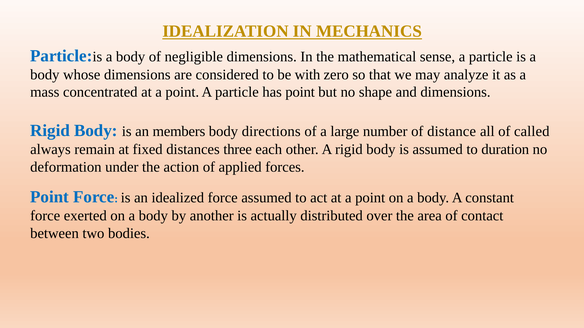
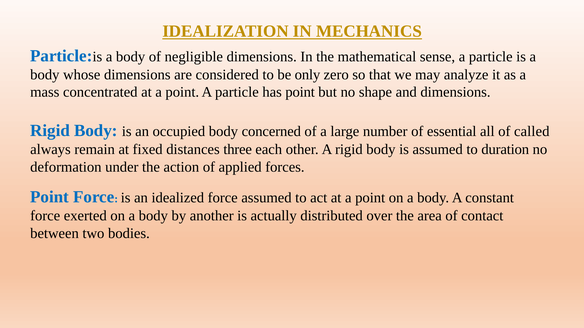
with: with -> only
members: members -> occupied
directions: directions -> concerned
distance: distance -> essential
